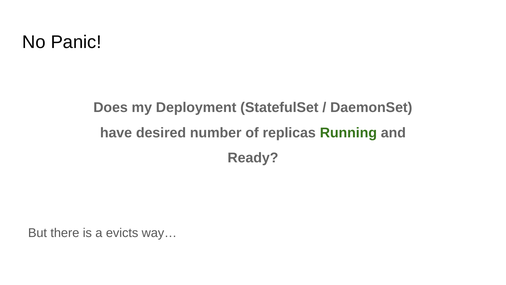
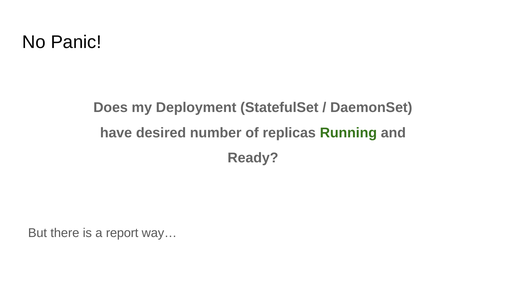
evicts: evicts -> report
